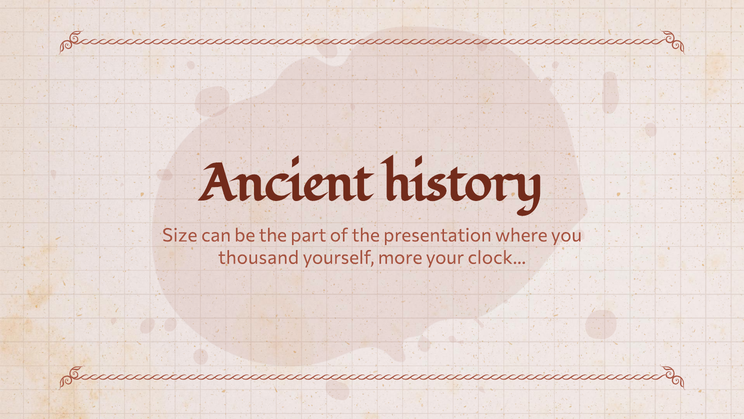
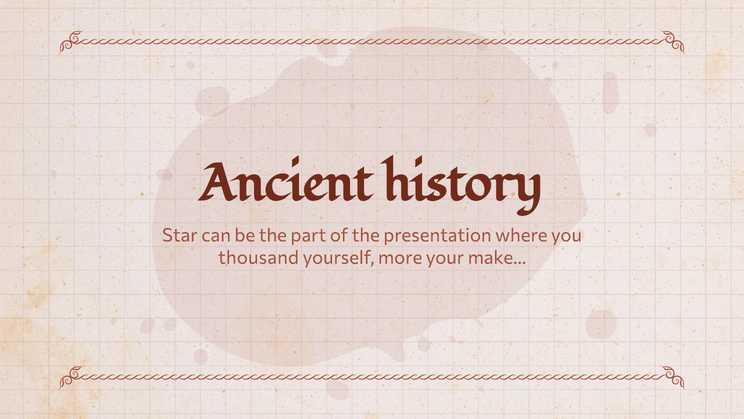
Size: Size -> Star
clock…: clock… -> make…
